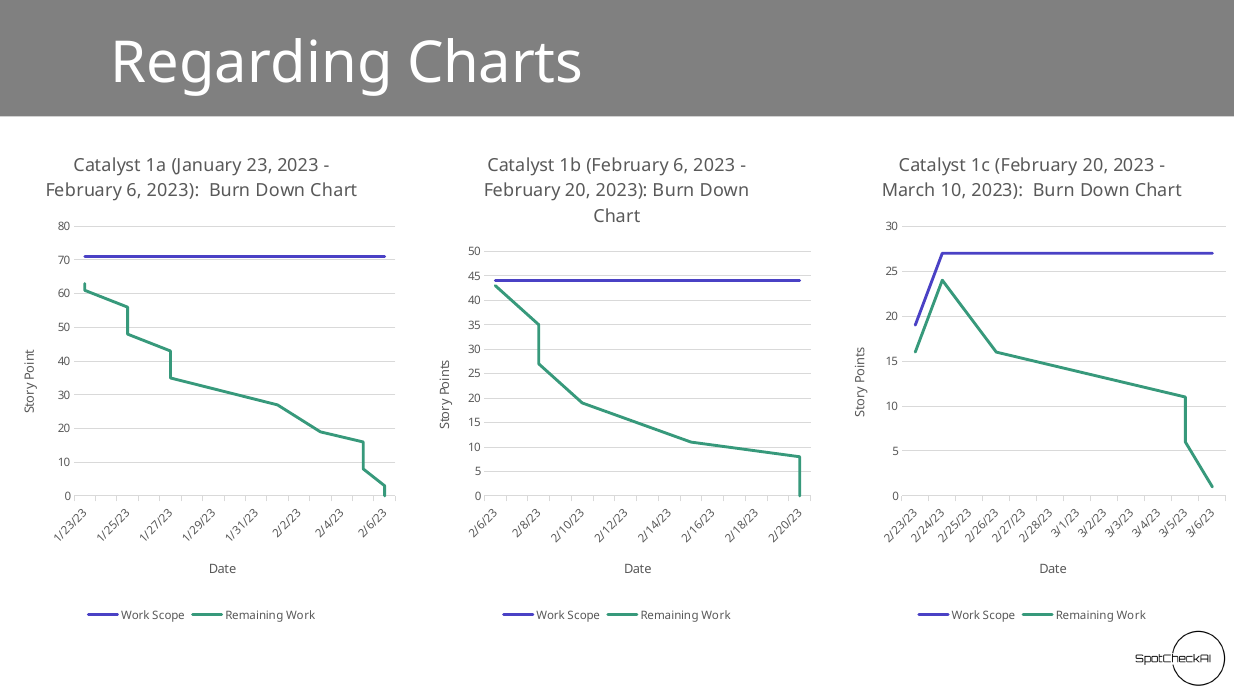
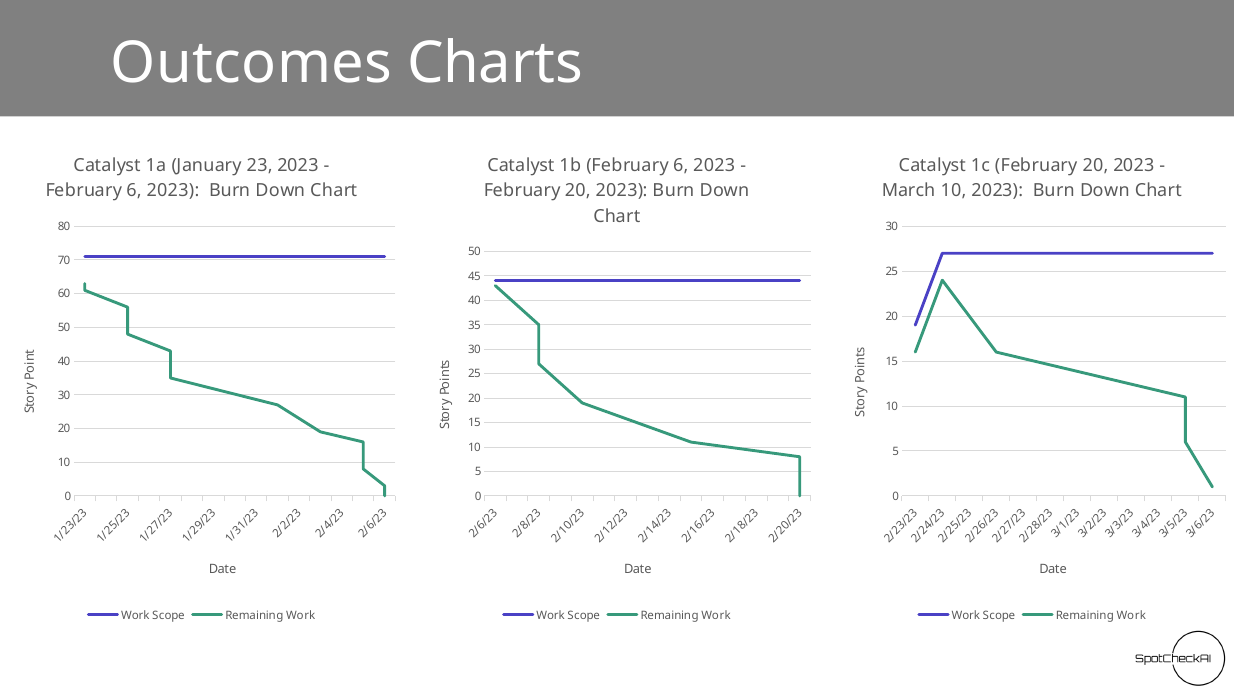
Regarding: Regarding -> Outcomes
